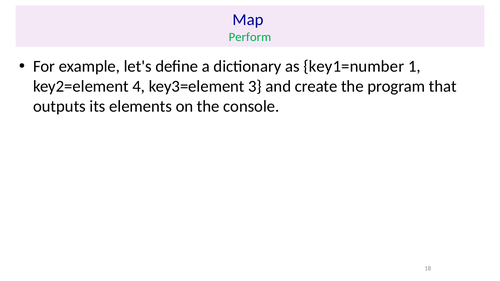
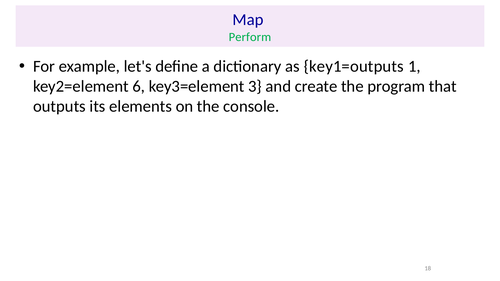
key1=number: key1=number -> key1=outputs
4: 4 -> 6
